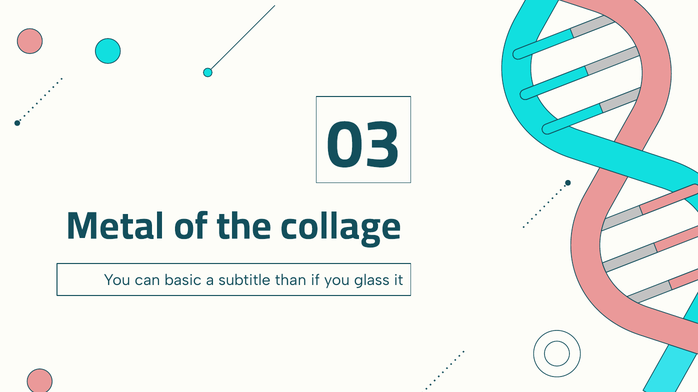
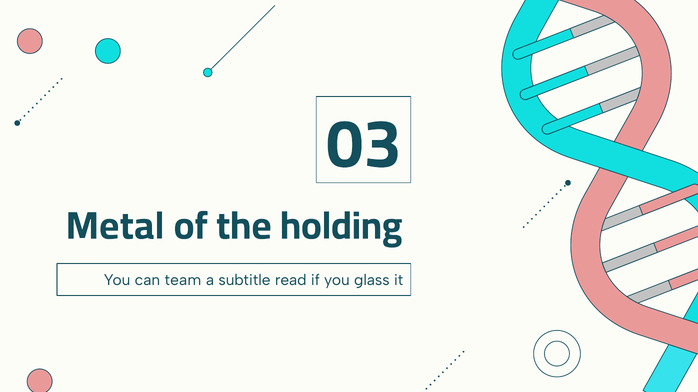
collage: collage -> holding
basic: basic -> team
than: than -> read
